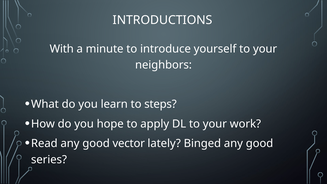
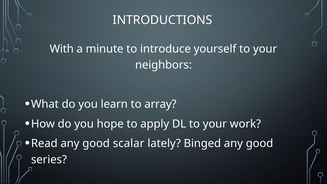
steps: steps -> array
vector: vector -> scalar
